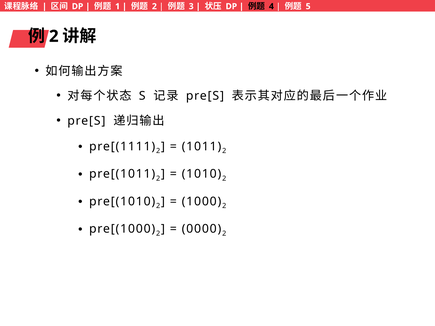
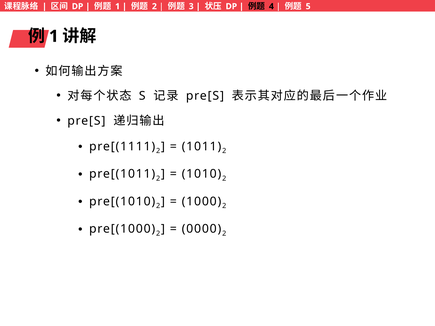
2 at (54, 36): 2 -> 1
